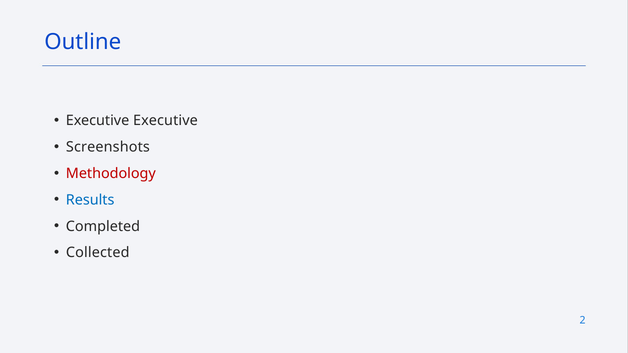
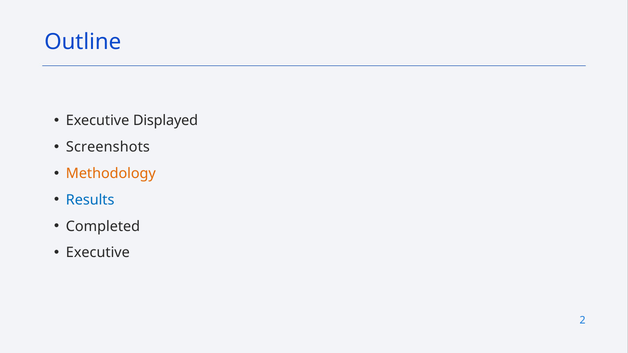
Executive Executive: Executive -> Displayed
Methodology colour: red -> orange
Collected at (98, 253): Collected -> Executive
